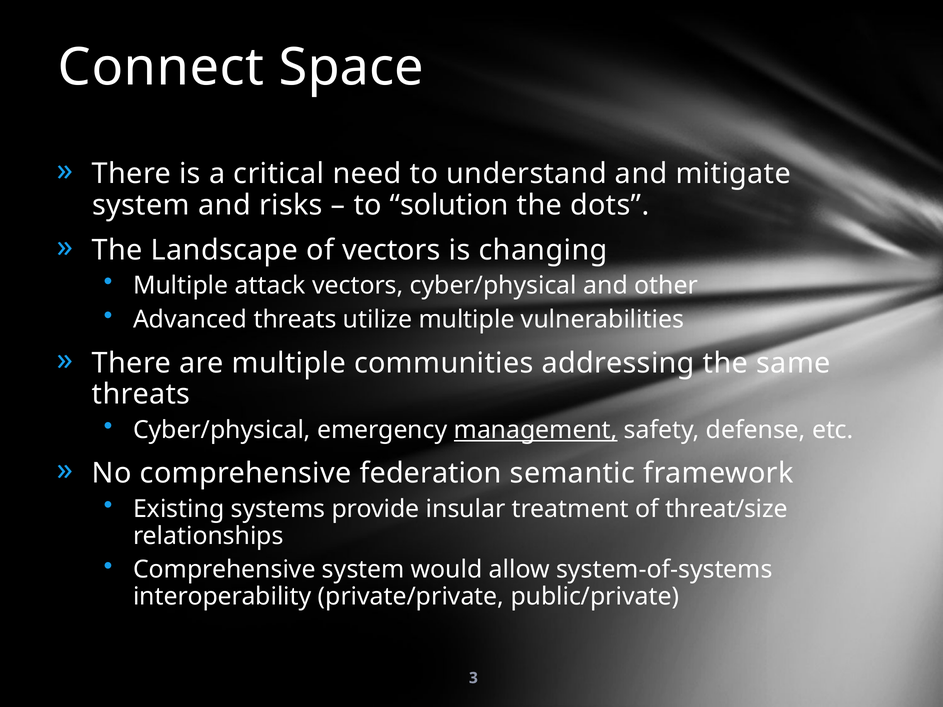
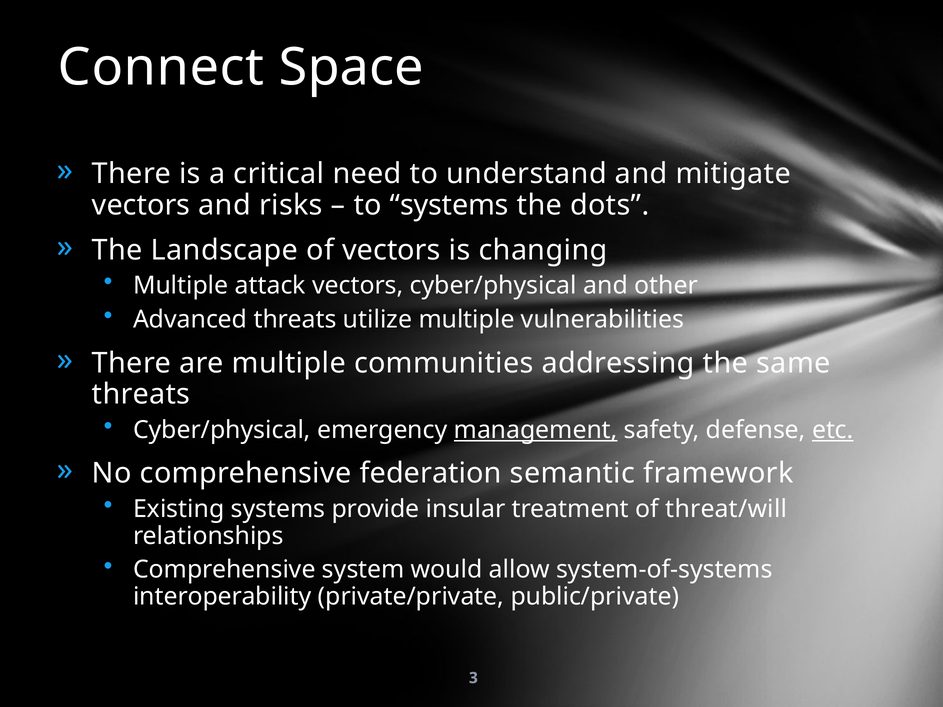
system at (141, 205): system -> vectors
to solution: solution -> systems
etc underline: none -> present
threat/size: threat/size -> threat/will
